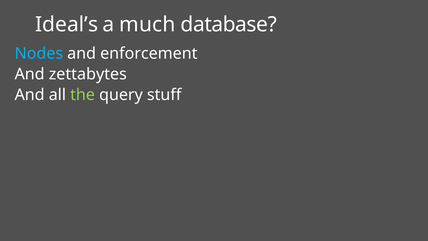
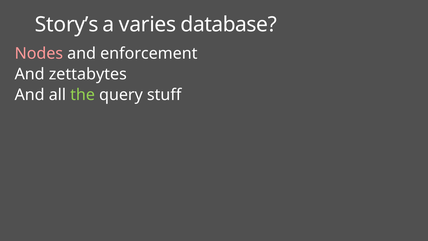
Ideal’s: Ideal’s -> Story’s
much: much -> varies
Nodes colour: light blue -> pink
